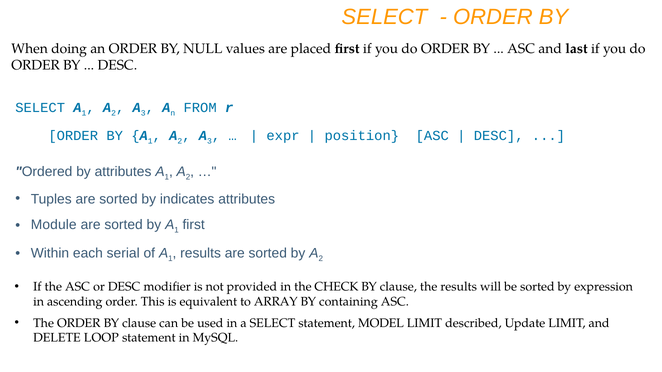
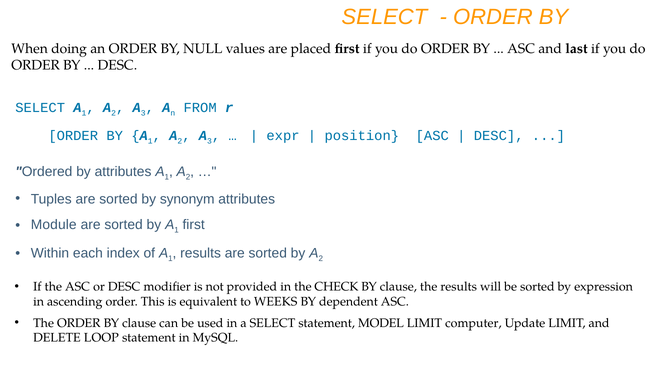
indicates: indicates -> synonym
serial: serial -> index
ARRAY: ARRAY -> WEEKS
containing: containing -> dependent
described: described -> computer
